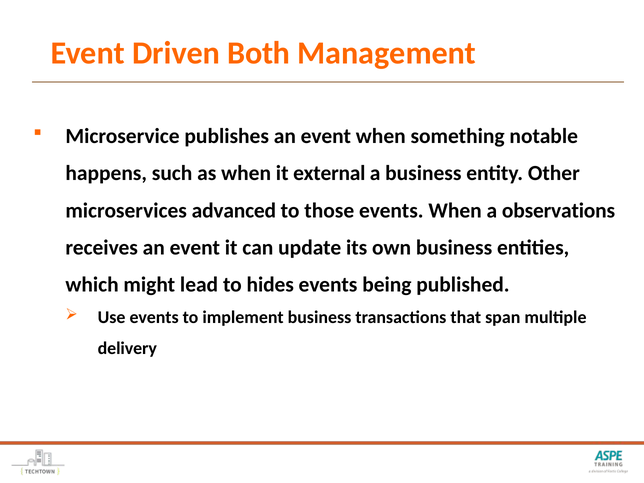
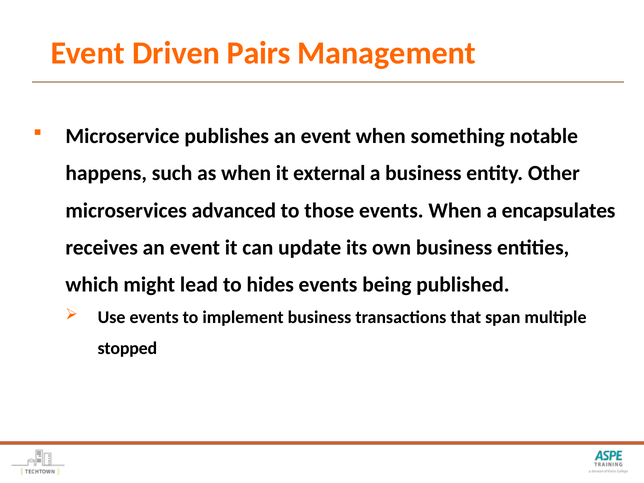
Both: Both -> Pairs
observations: observations -> encapsulates
delivery: delivery -> stopped
